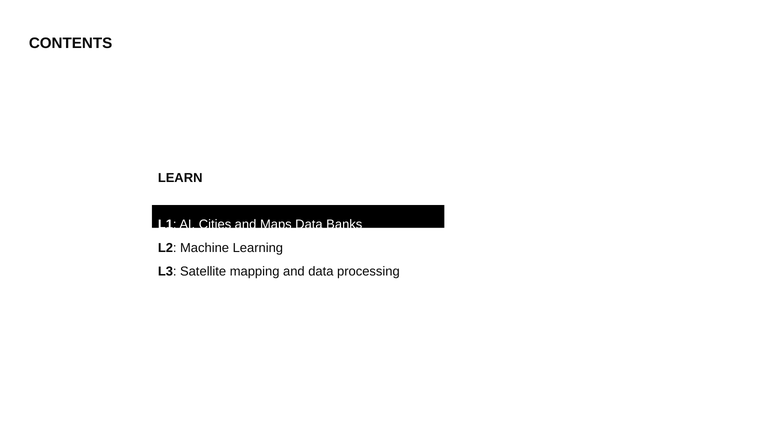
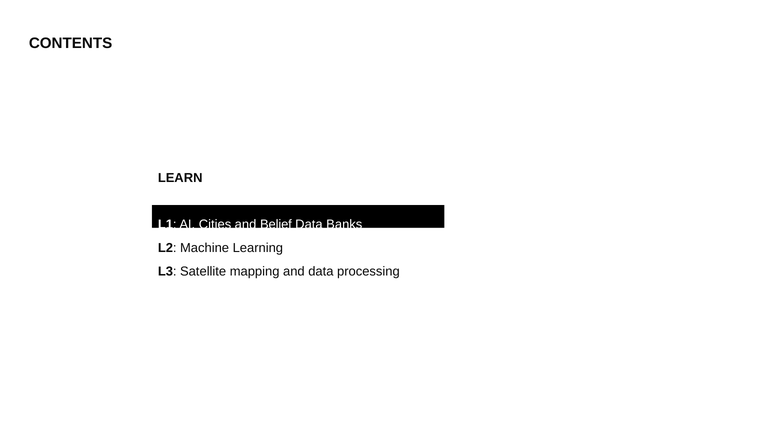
Maps: Maps -> Belief
